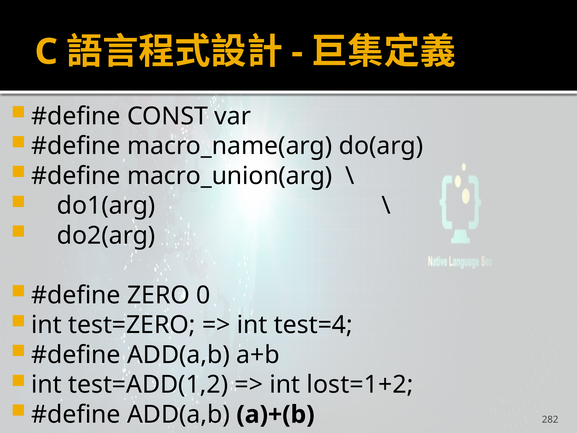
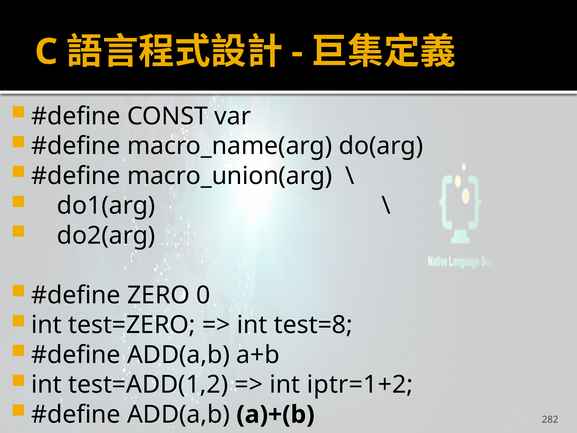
test=4: test=4 -> test=8
lost=1+2: lost=1+2 -> iptr=1+2
